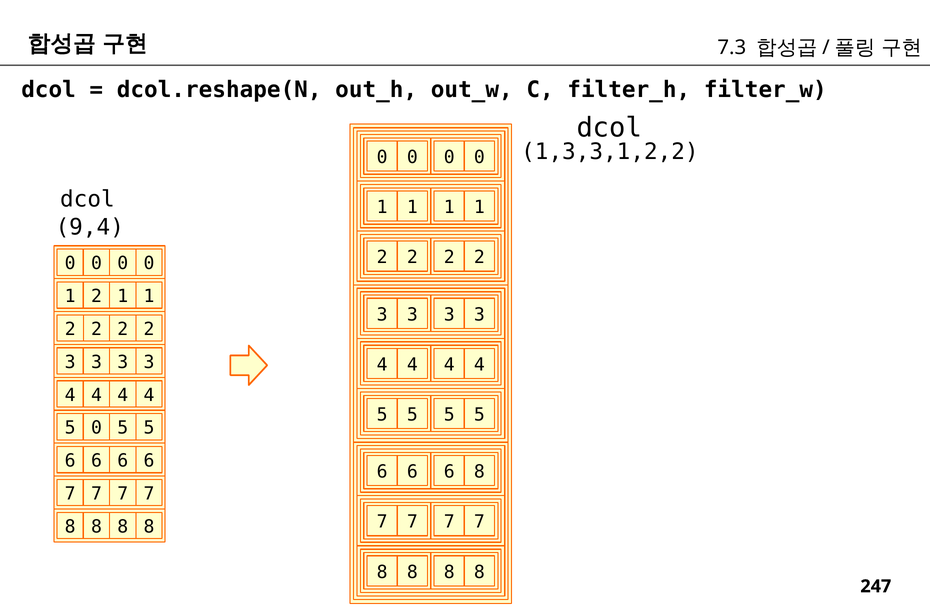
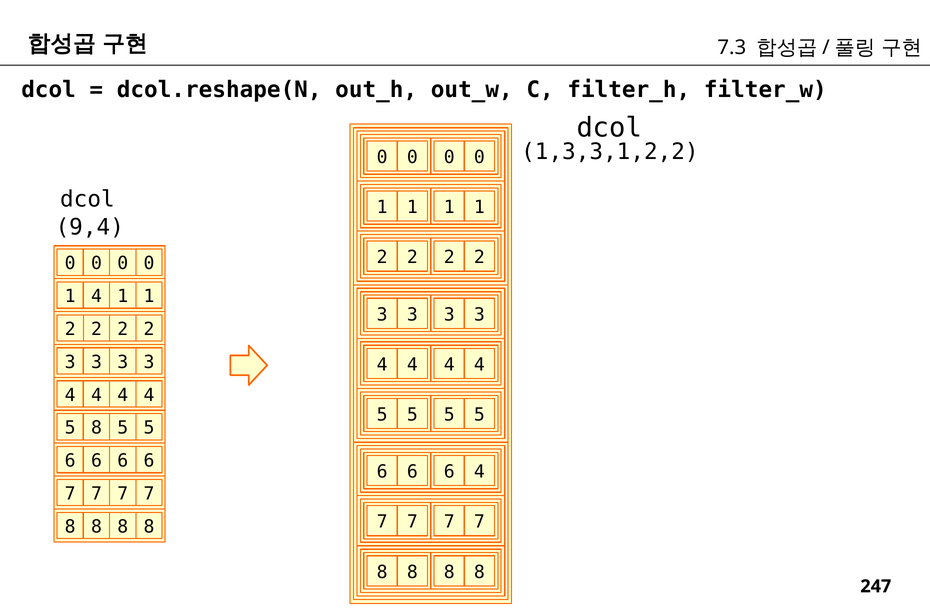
2 at (96, 296): 2 -> 4
5 0: 0 -> 8
6 8: 8 -> 4
